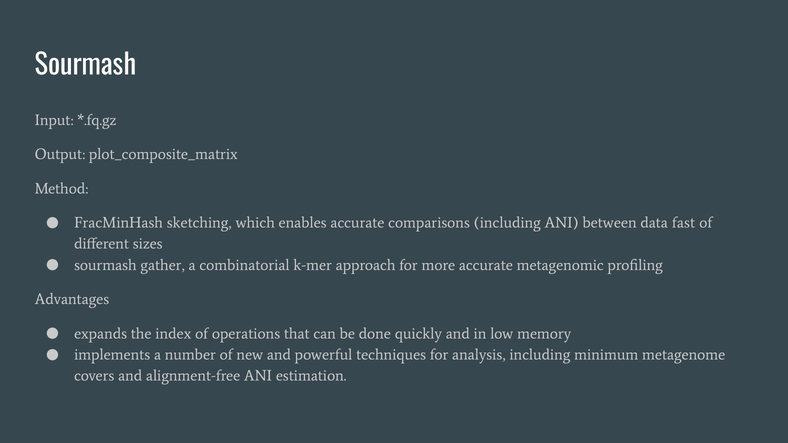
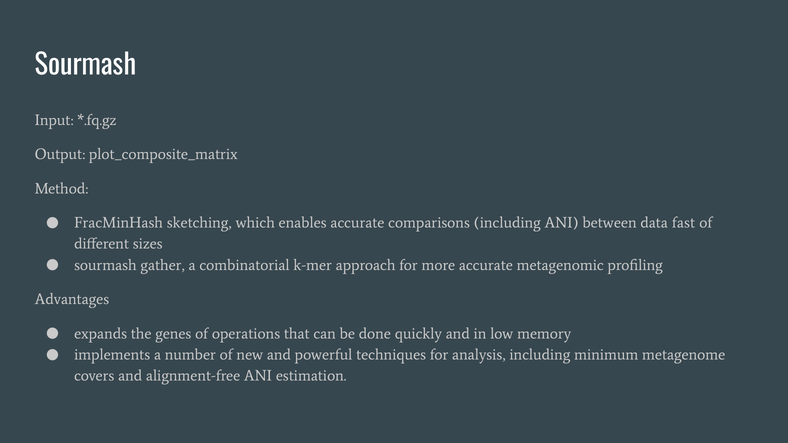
index: index -> genes
